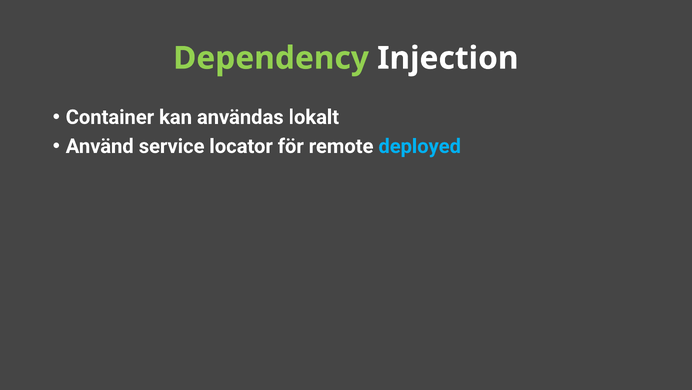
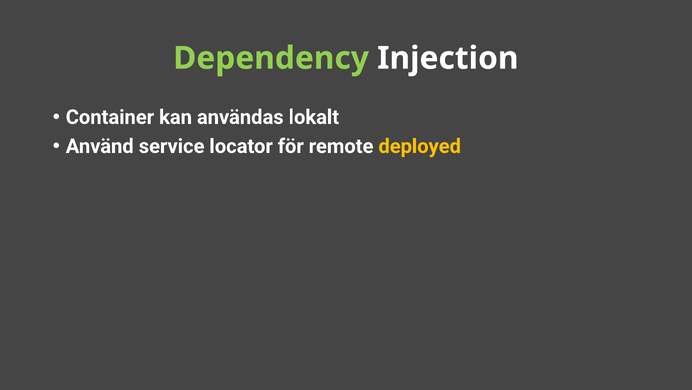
deployed colour: light blue -> yellow
